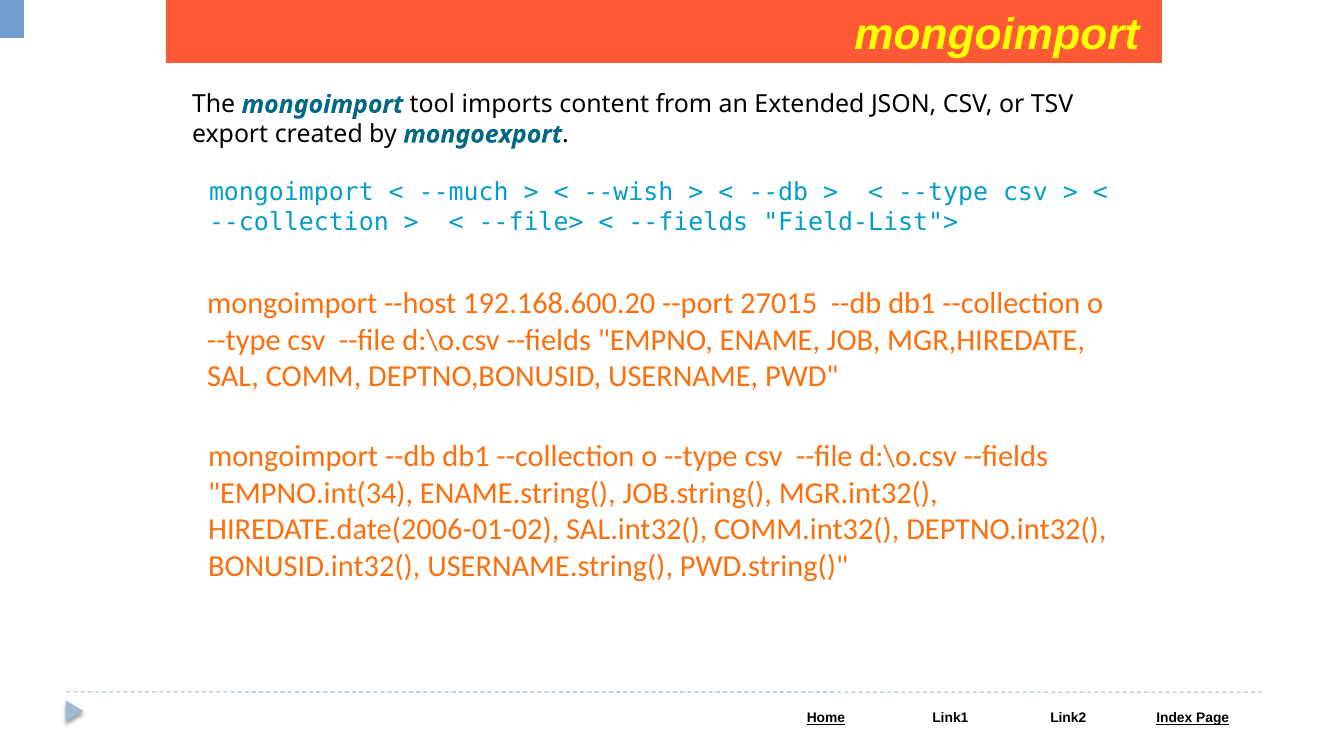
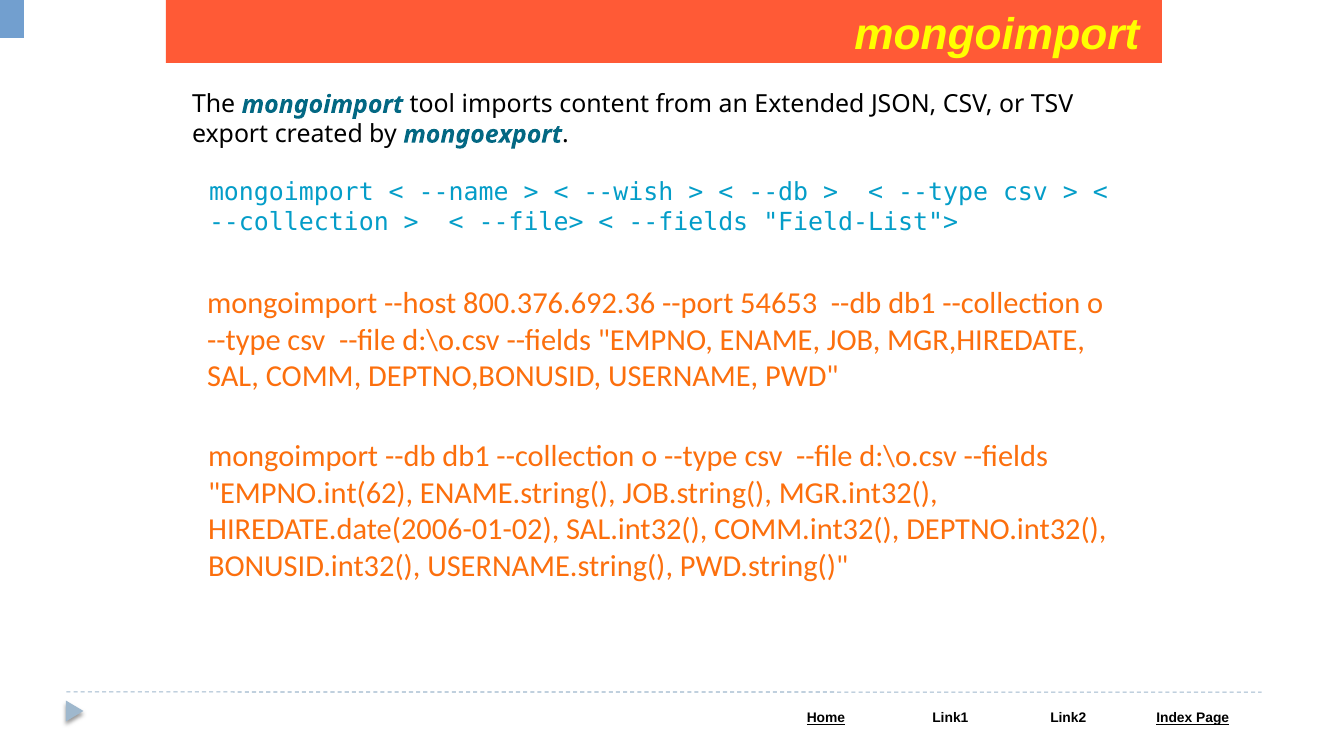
--much: --much -> --name
192.168.600.20: 192.168.600.20 -> 800.376.692.36
27015: 27015 -> 54653
EMPNO.int(34: EMPNO.int(34 -> EMPNO.int(62
